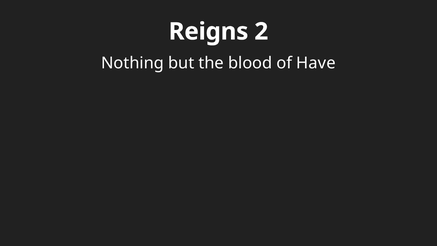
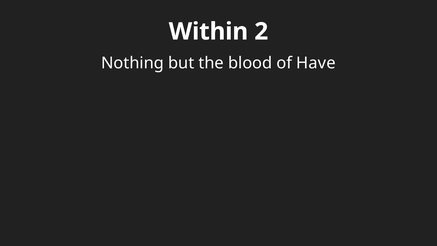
Reigns: Reigns -> Within
